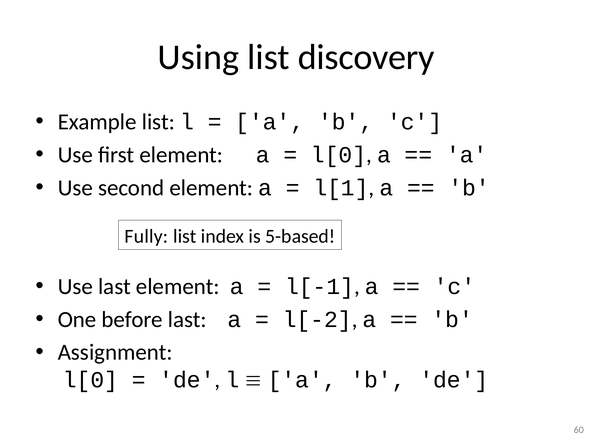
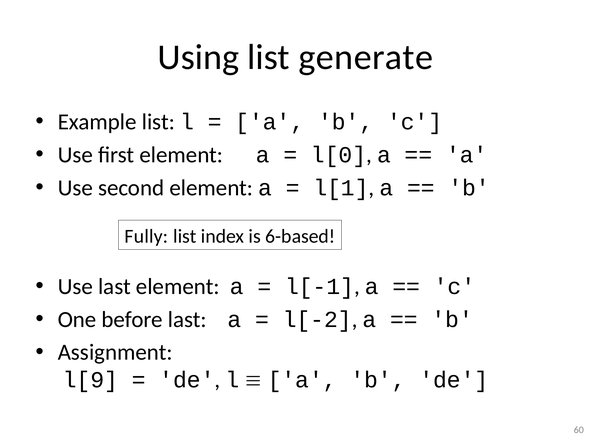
discovery: discovery -> generate
5-based: 5-based -> 6-based
l[0 at (90, 380): l[0 -> l[9
